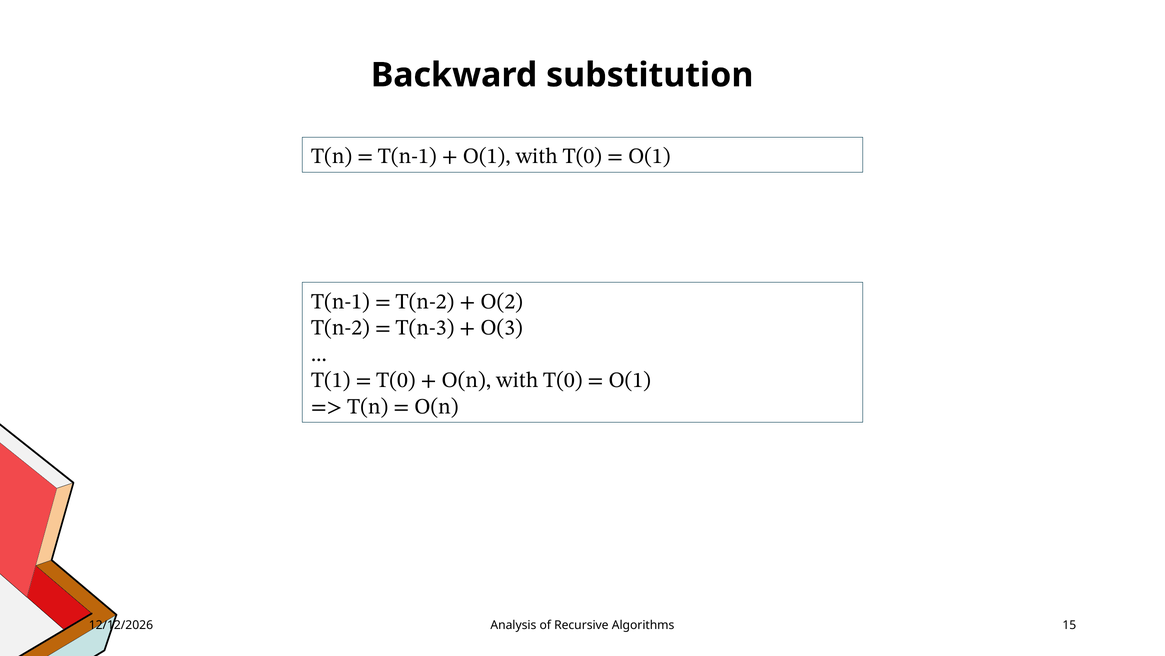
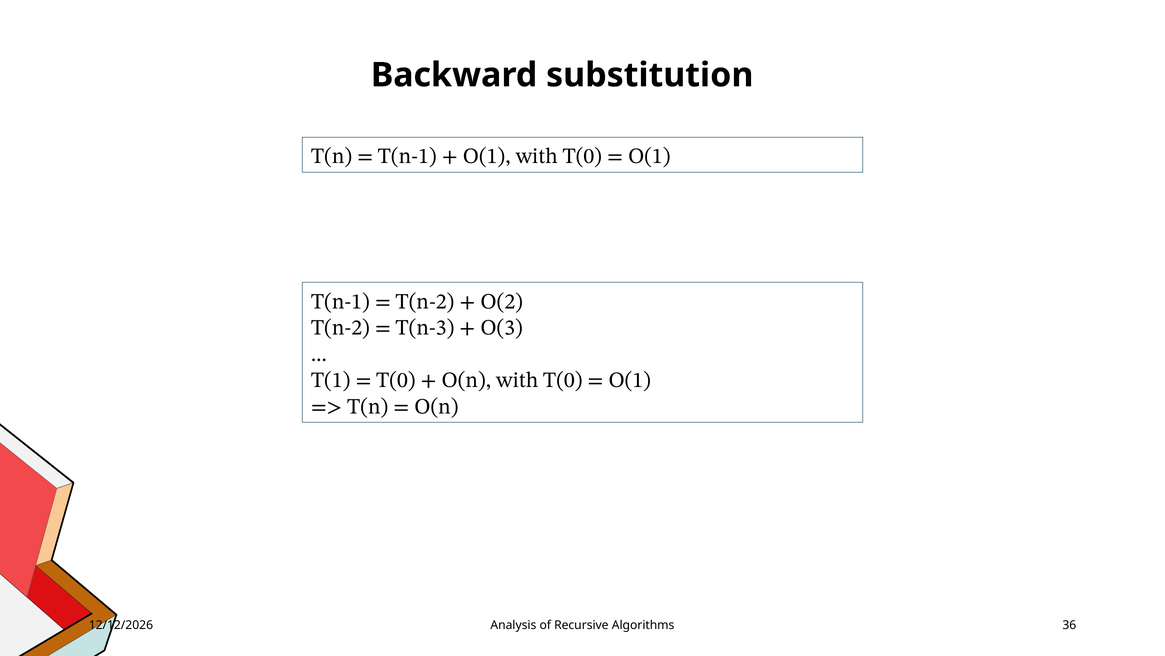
15: 15 -> 36
